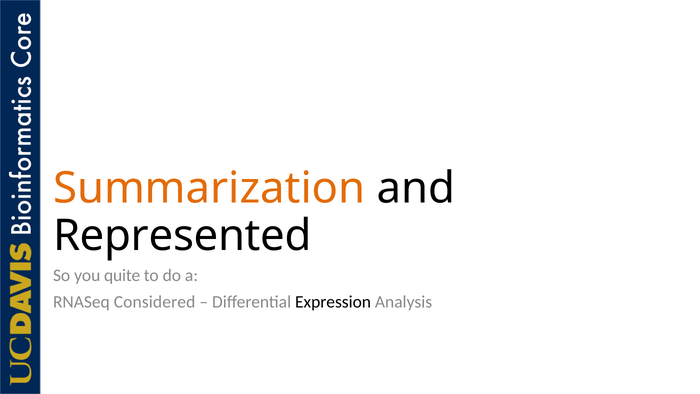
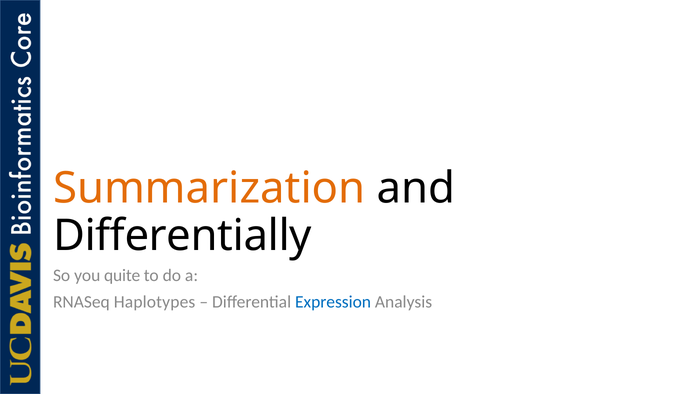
Represented: Represented -> Differentially
Considered: Considered -> Haplotypes
Expression colour: black -> blue
